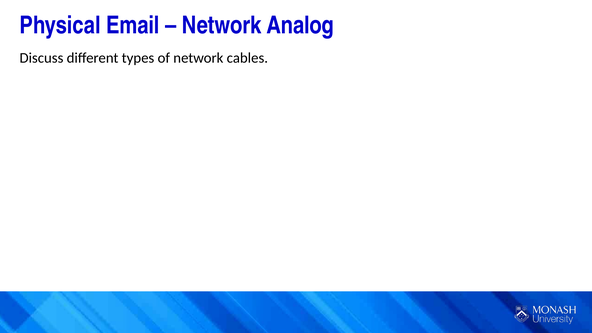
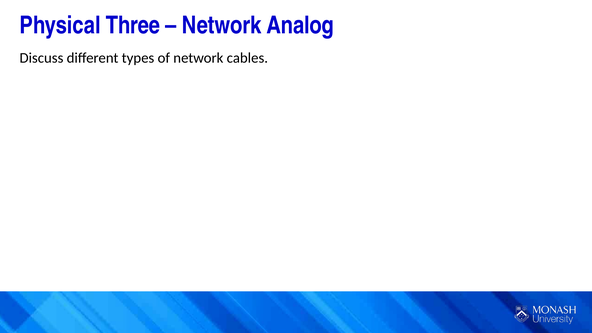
Email: Email -> Three
